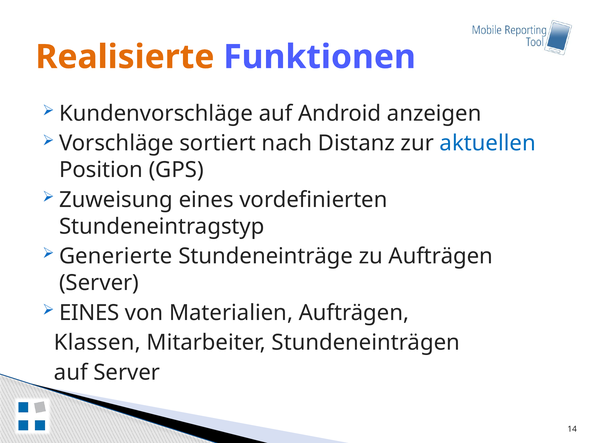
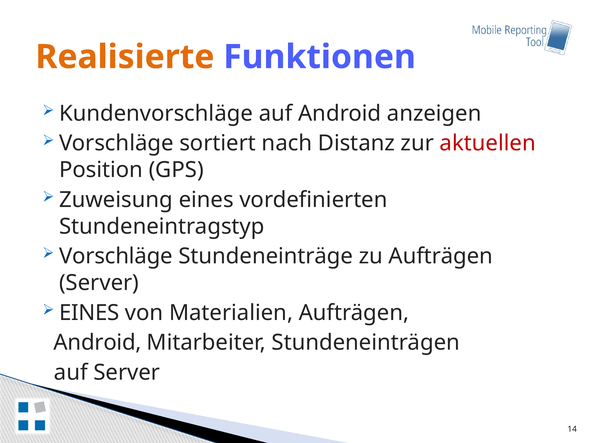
aktuellen colour: blue -> red
Generierte at (116, 256): Generierte -> Vorschläge
Klassen at (97, 343): Klassen -> Android
